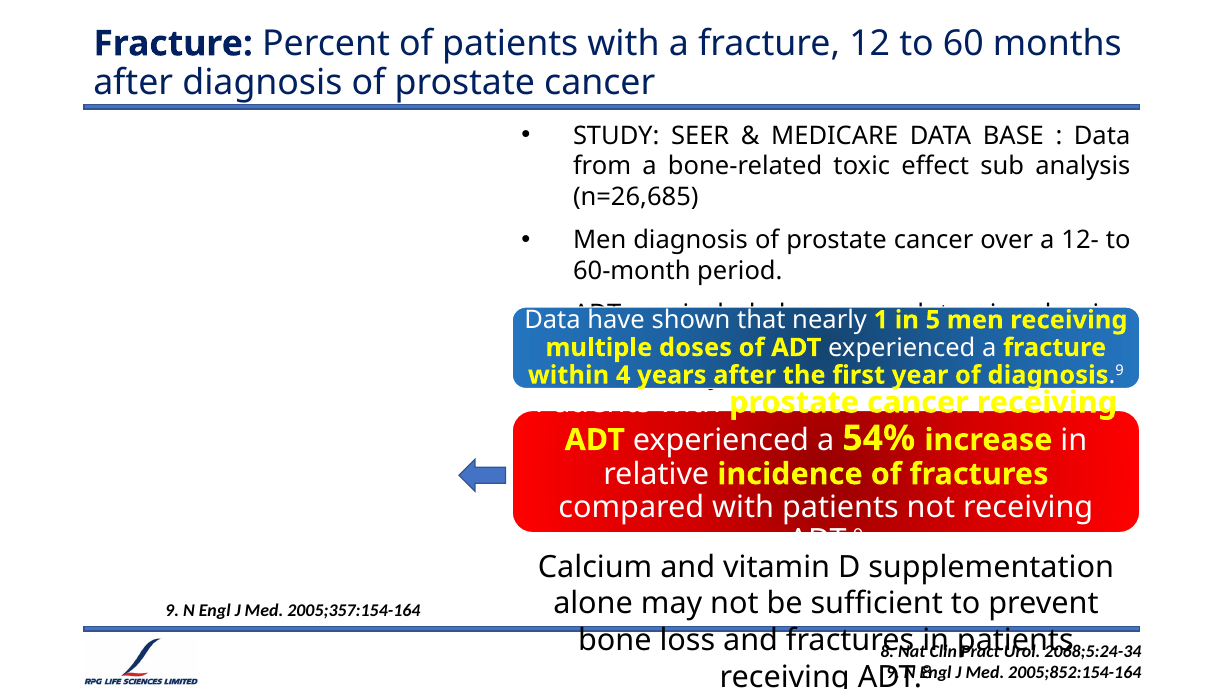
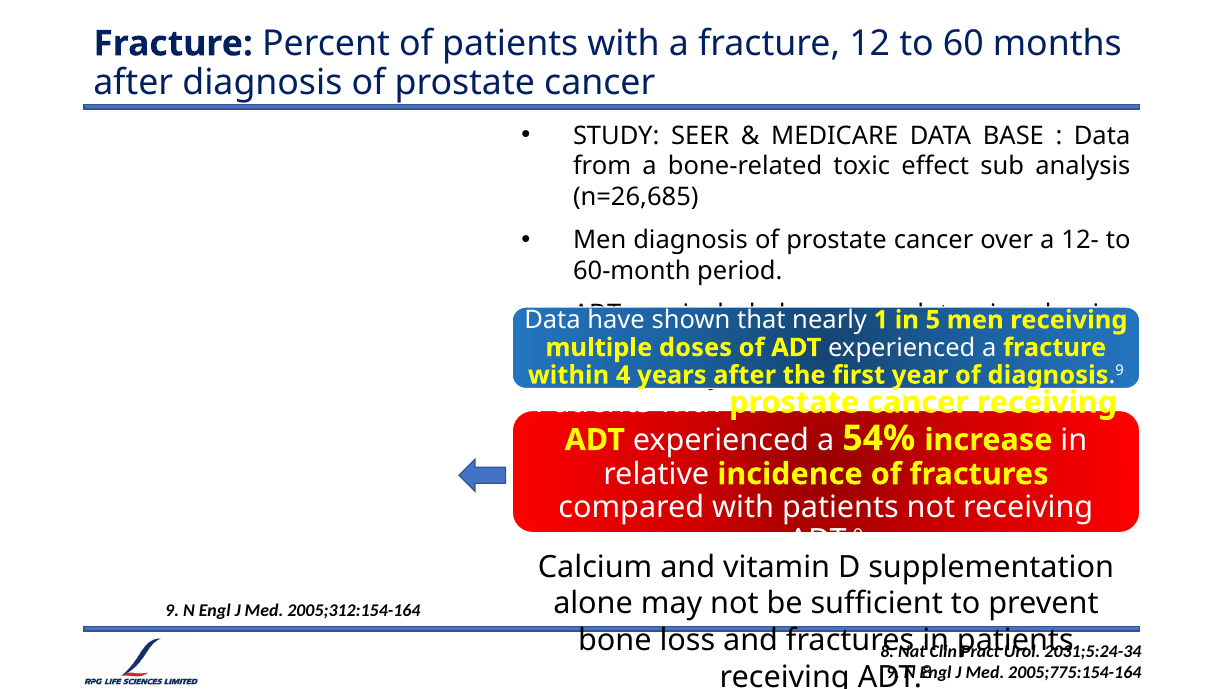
2005;357:154-164: 2005;357:154-164 -> 2005;312:154-164
2068;5:24-34: 2068;5:24-34 -> 2031;5:24-34
2005;852:154-164: 2005;852:154-164 -> 2005;775:154-164
